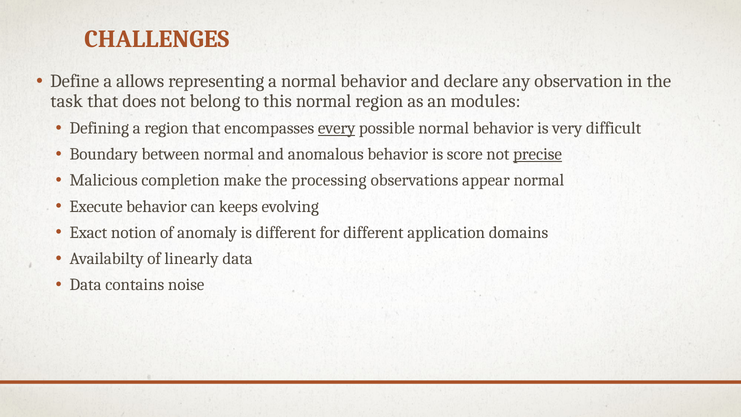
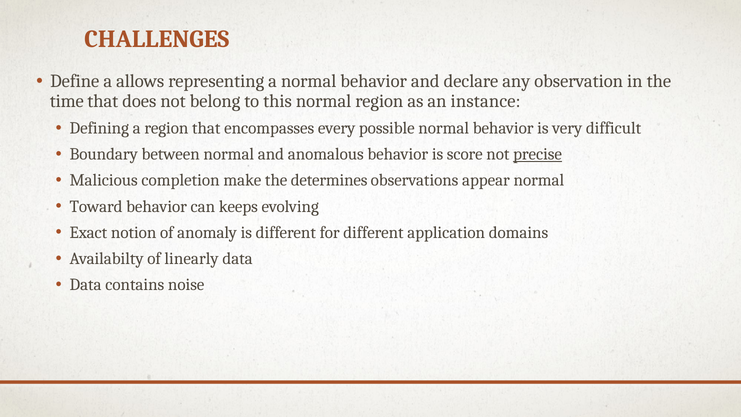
task: task -> time
modules: modules -> instance
every underline: present -> none
processing: processing -> determines
Execute: Execute -> Toward
